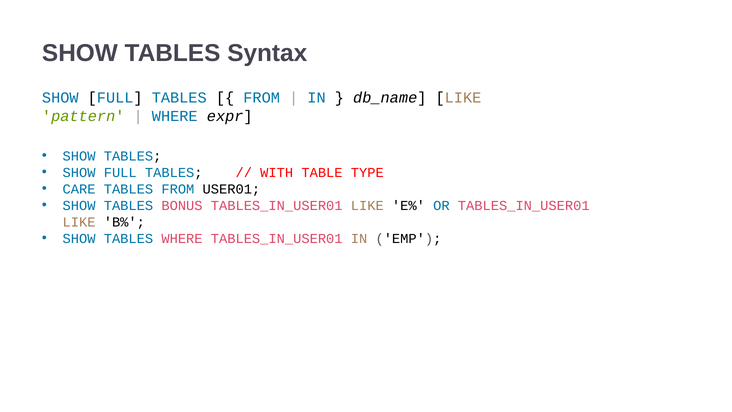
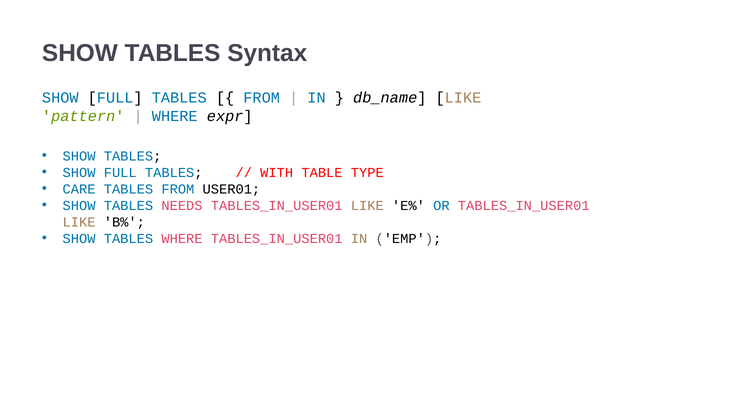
BONUS: BONUS -> NEEDS
